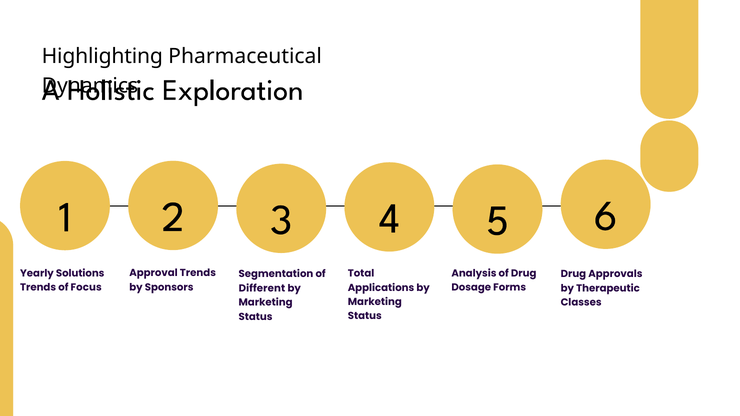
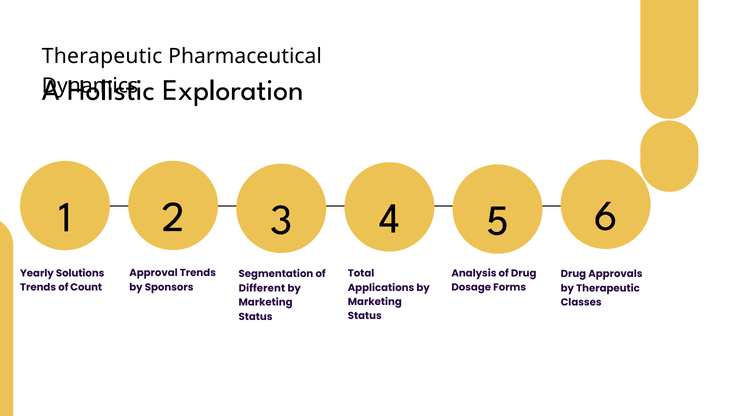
Highlighting at (102, 56): Highlighting -> Therapeutic
Focus: Focus -> Count
